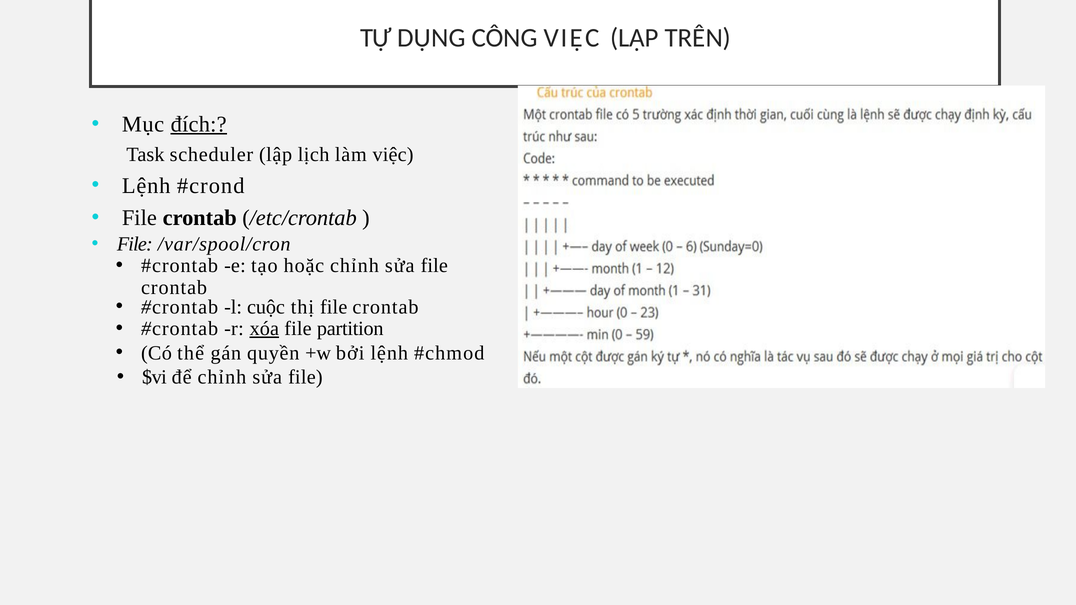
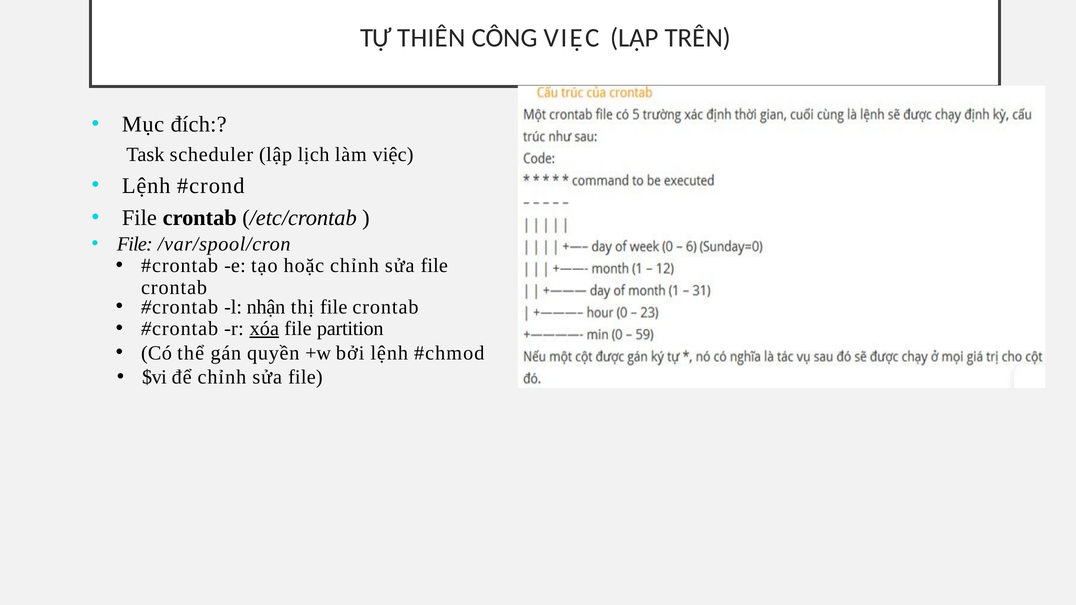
DỤNG: DỤNG -> THIÊN
đích underline: present -> none
cuộc: cuộc -> nhận
